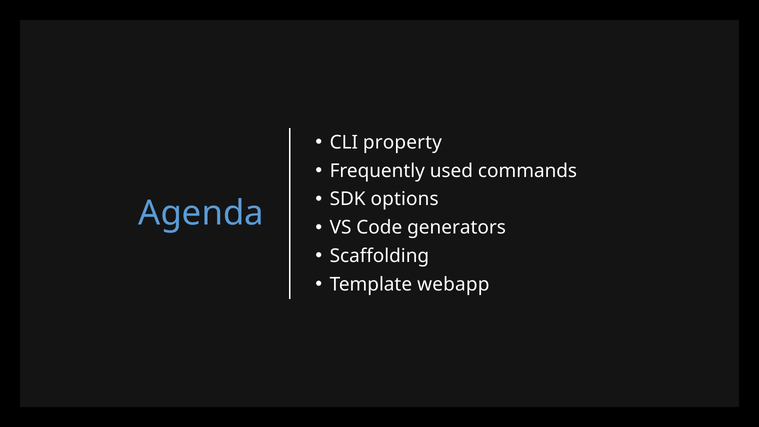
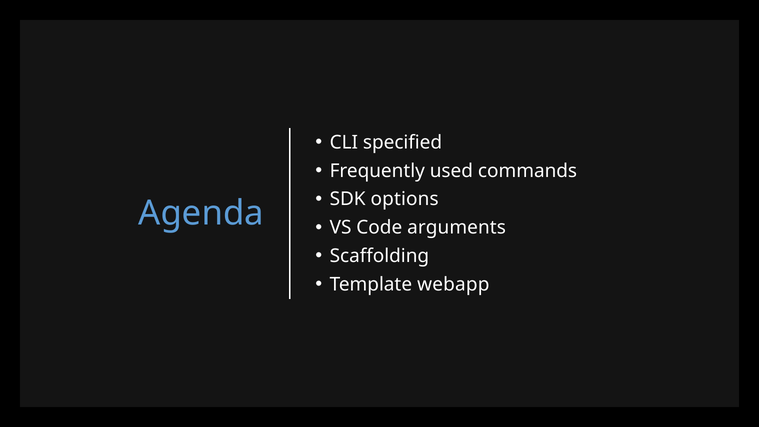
property: property -> specified
generators: generators -> arguments
